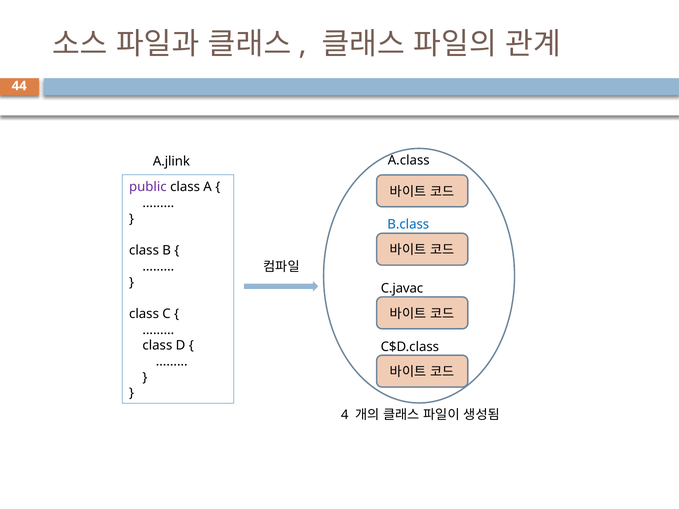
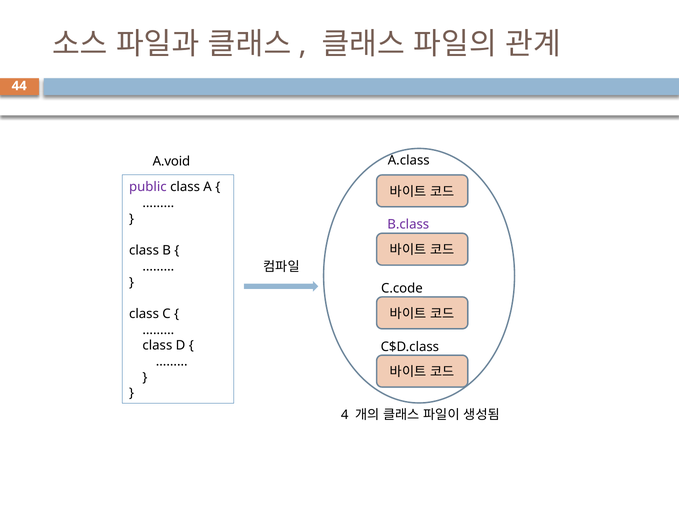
A.jlink: A.jlink -> A.void
B.class colour: blue -> purple
C.javac: C.javac -> C.code
